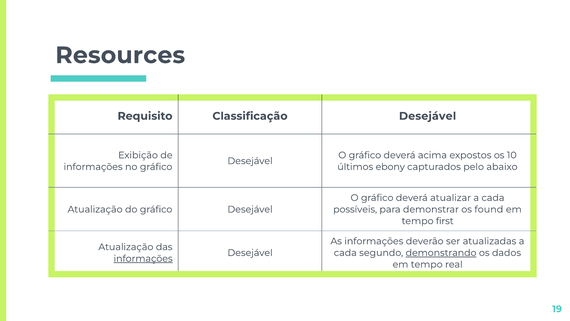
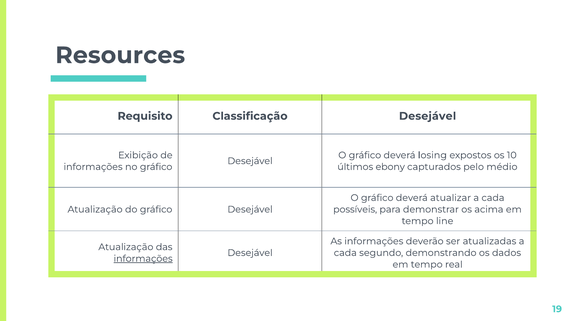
acima: acima -> losing
abaixo: abaixo -> médio
found: found -> acima
first: first -> line
demonstrando underline: present -> none
